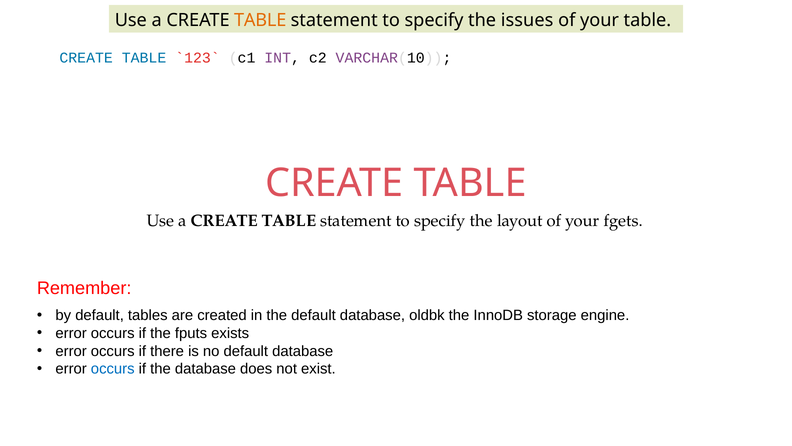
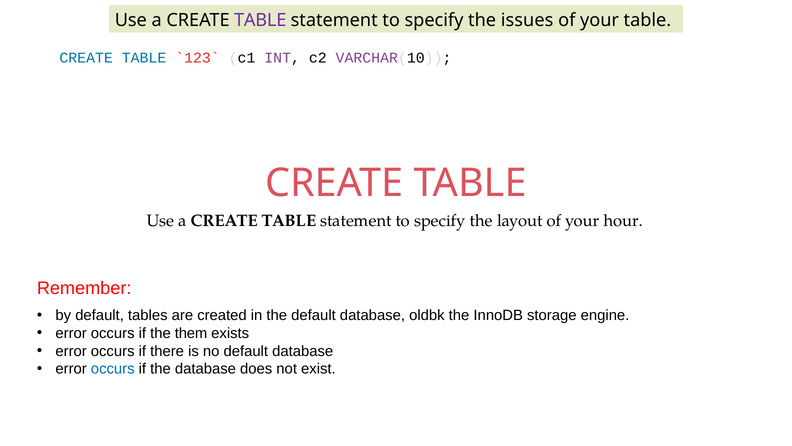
TABLE at (260, 20) colour: orange -> purple
fgets: fgets -> hour
fputs: fputs -> them
